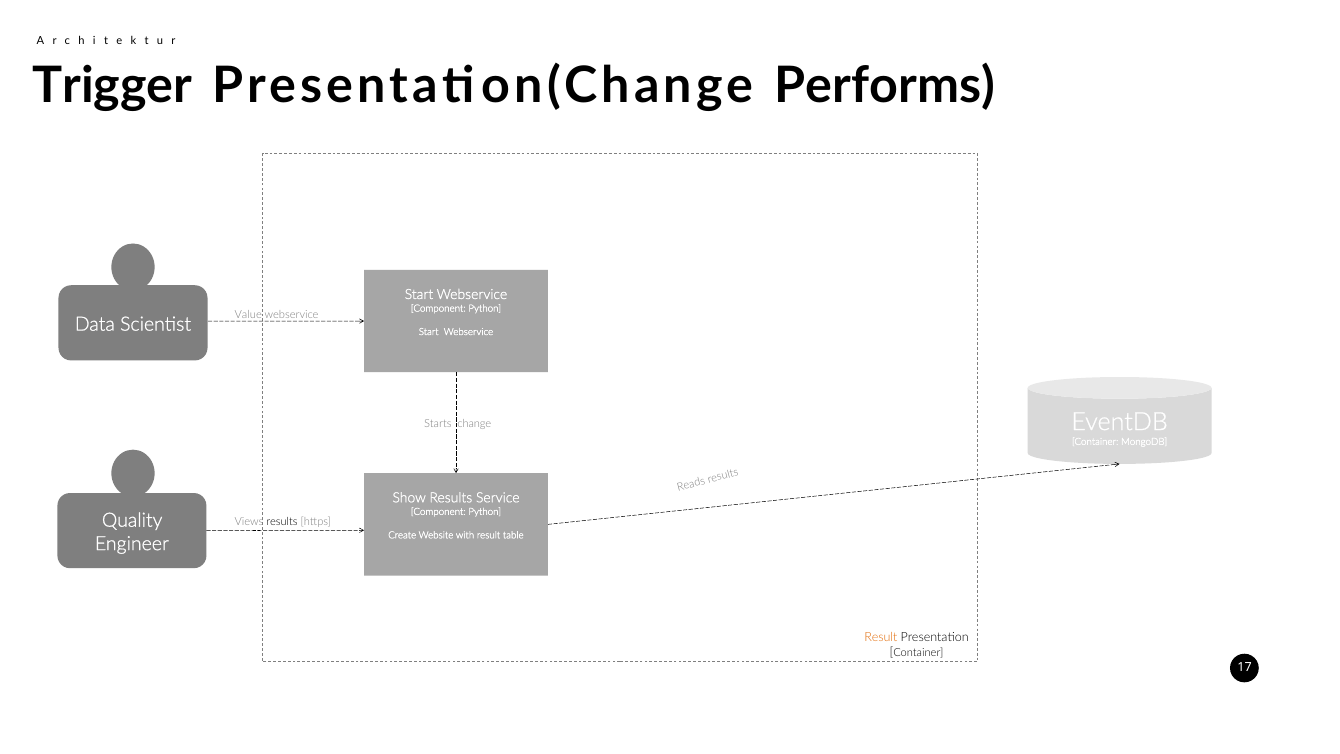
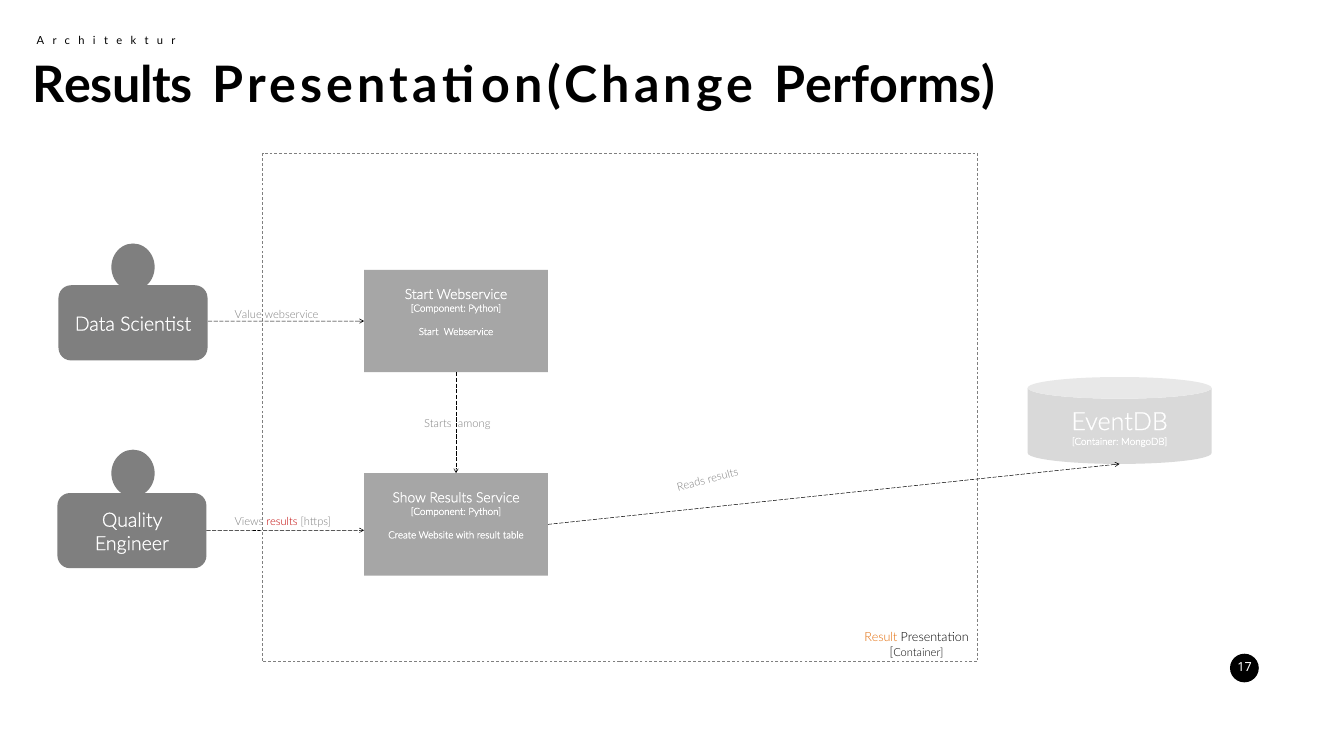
Trigger at (112, 86): Trigger -> Results
change: change -> among
results at (282, 522) colour: black -> red
